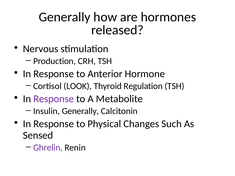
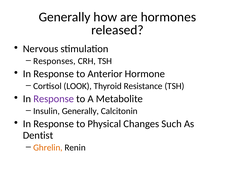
Production: Production -> Responses
Regulation: Regulation -> Resistance
Sensed: Sensed -> Dentist
Ghrelin colour: purple -> orange
